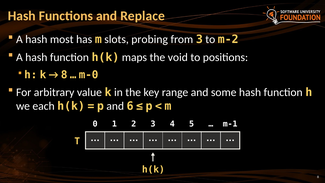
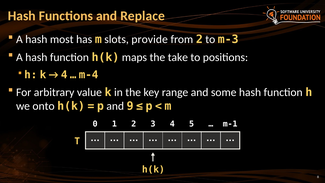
probing: probing -> provide
from 3: 3 -> 2
m-2: m-2 -> m-3
void: void -> take
8 at (64, 75): 8 -> 4
m-0: m-0 -> m-4
each: each -> onto
6: 6 -> 9
